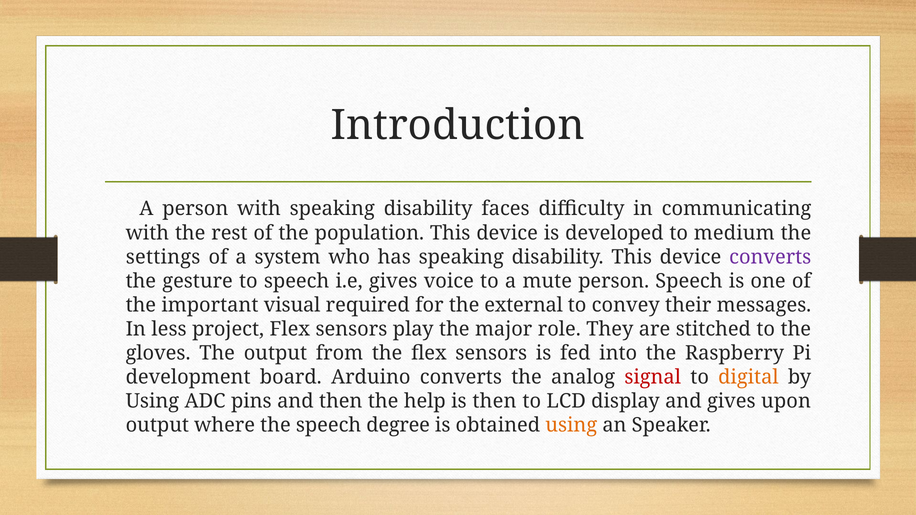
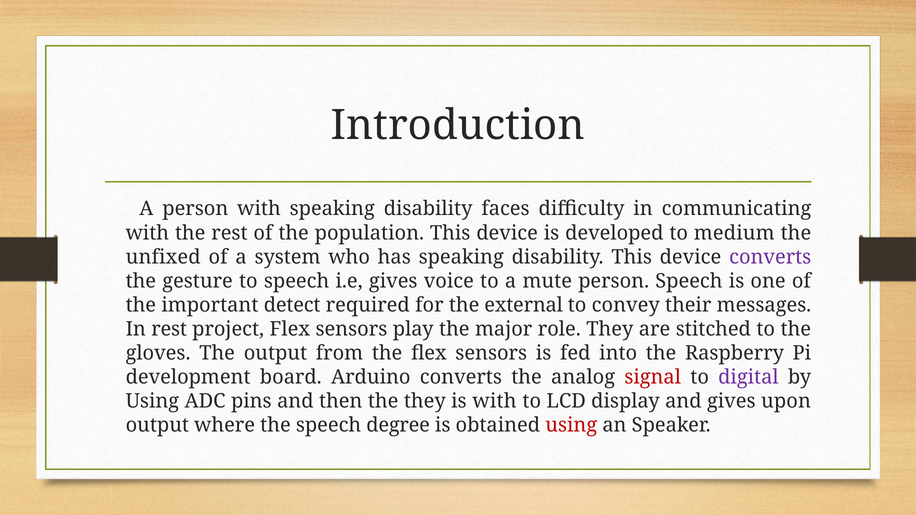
settings: settings -> unfixed
visual: visual -> detect
In less: less -> rest
digital colour: orange -> purple
the help: help -> they
is then: then -> with
using at (571, 425) colour: orange -> red
